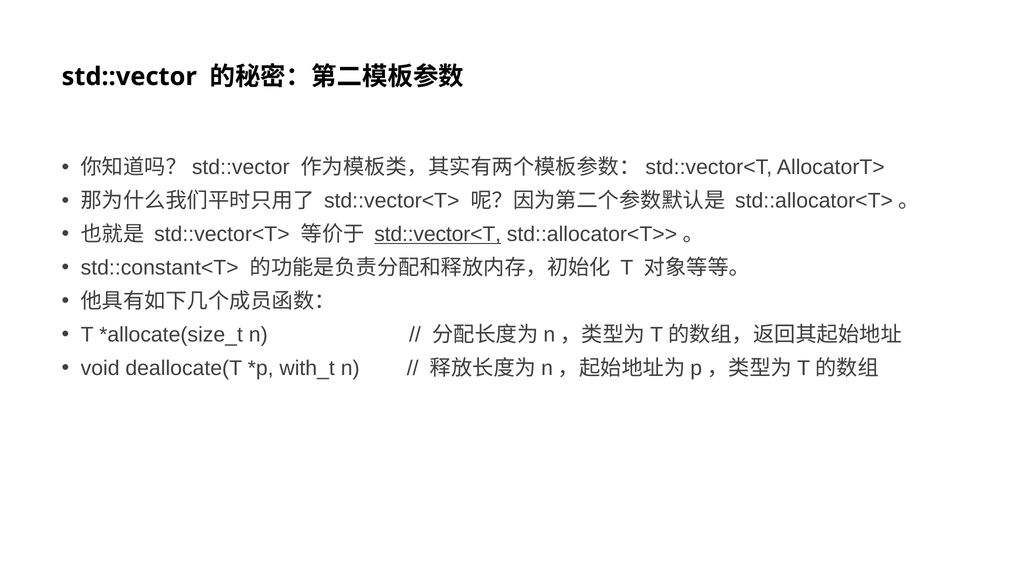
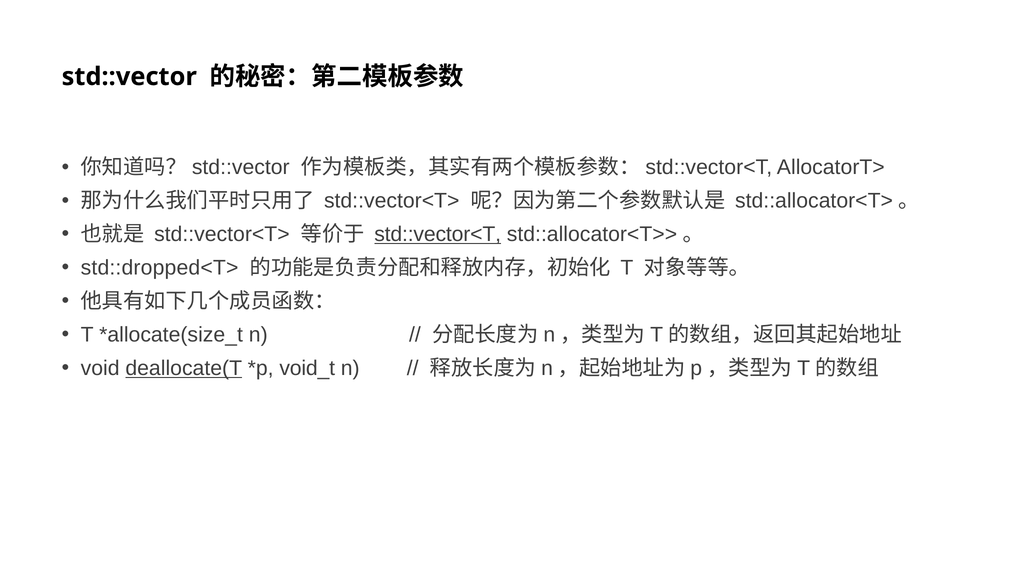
std::constant<T>: std::constant<T> -> std::dropped<T>
deallocate(T underline: none -> present
with_t: with_t -> void_t
